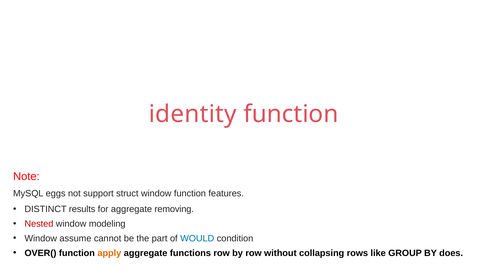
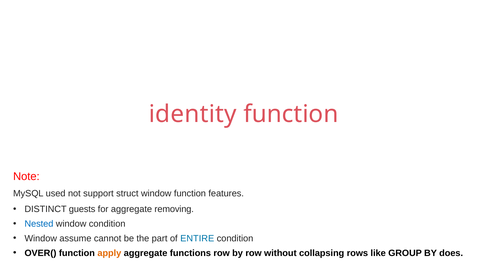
eggs: eggs -> used
results: results -> guests
Nested colour: red -> blue
window modeling: modeling -> condition
WOULD: WOULD -> ENTIRE
